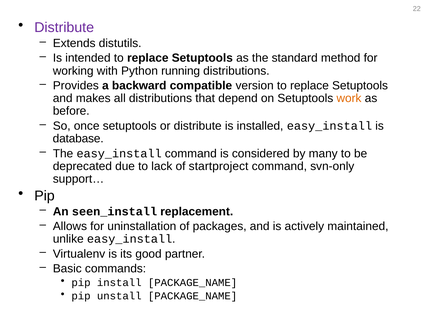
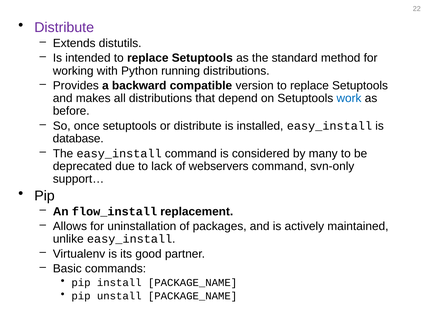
work colour: orange -> blue
startproject: startproject -> webservers
seen_install: seen_install -> flow_install
